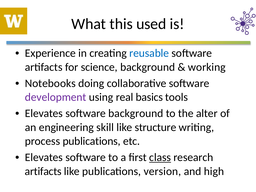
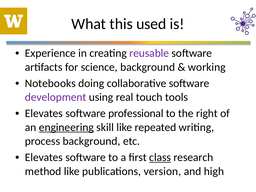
reusable colour: blue -> purple
basics: basics -> touch
software background: background -> professional
alter: alter -> right
engineering underline: none -> present
structure: structure -> repeated
process publications: publications -> background
artifacts at (43, 171): artifacts -> method
